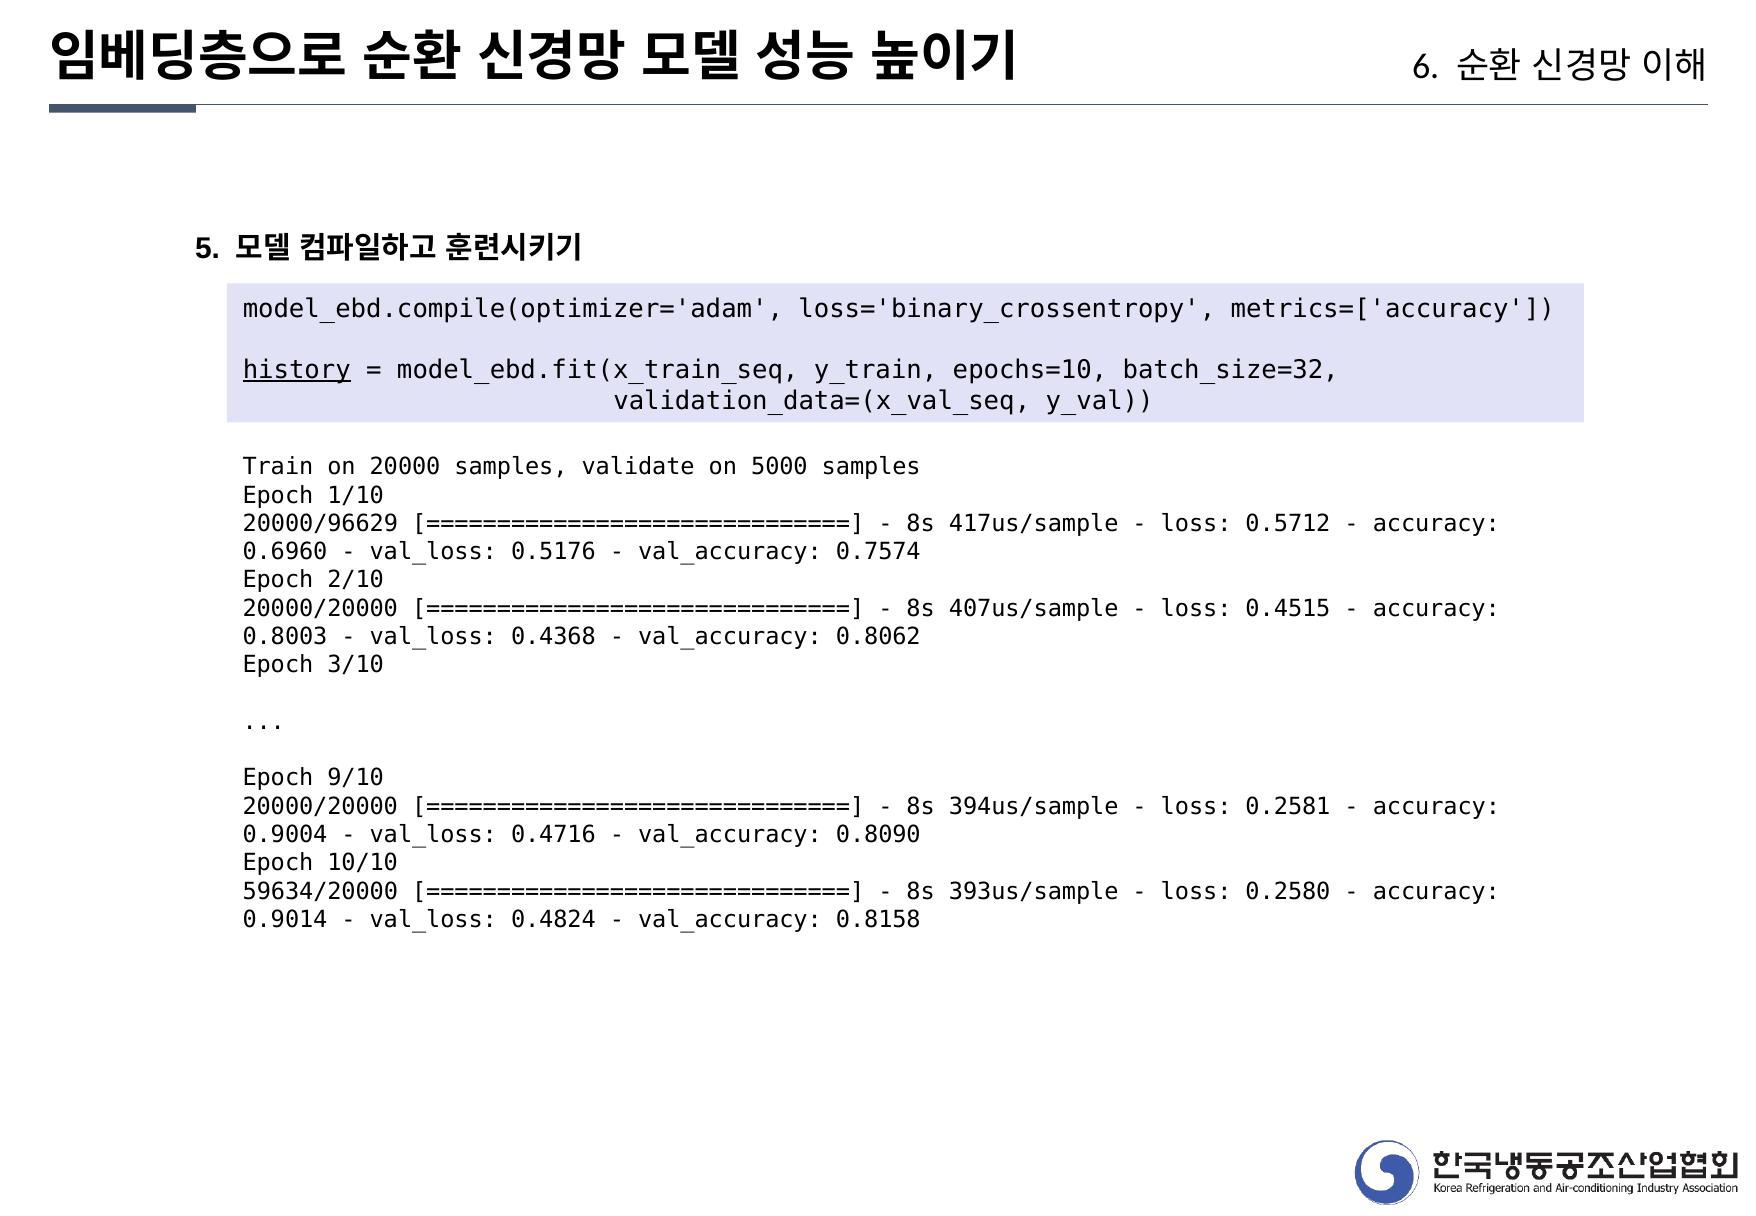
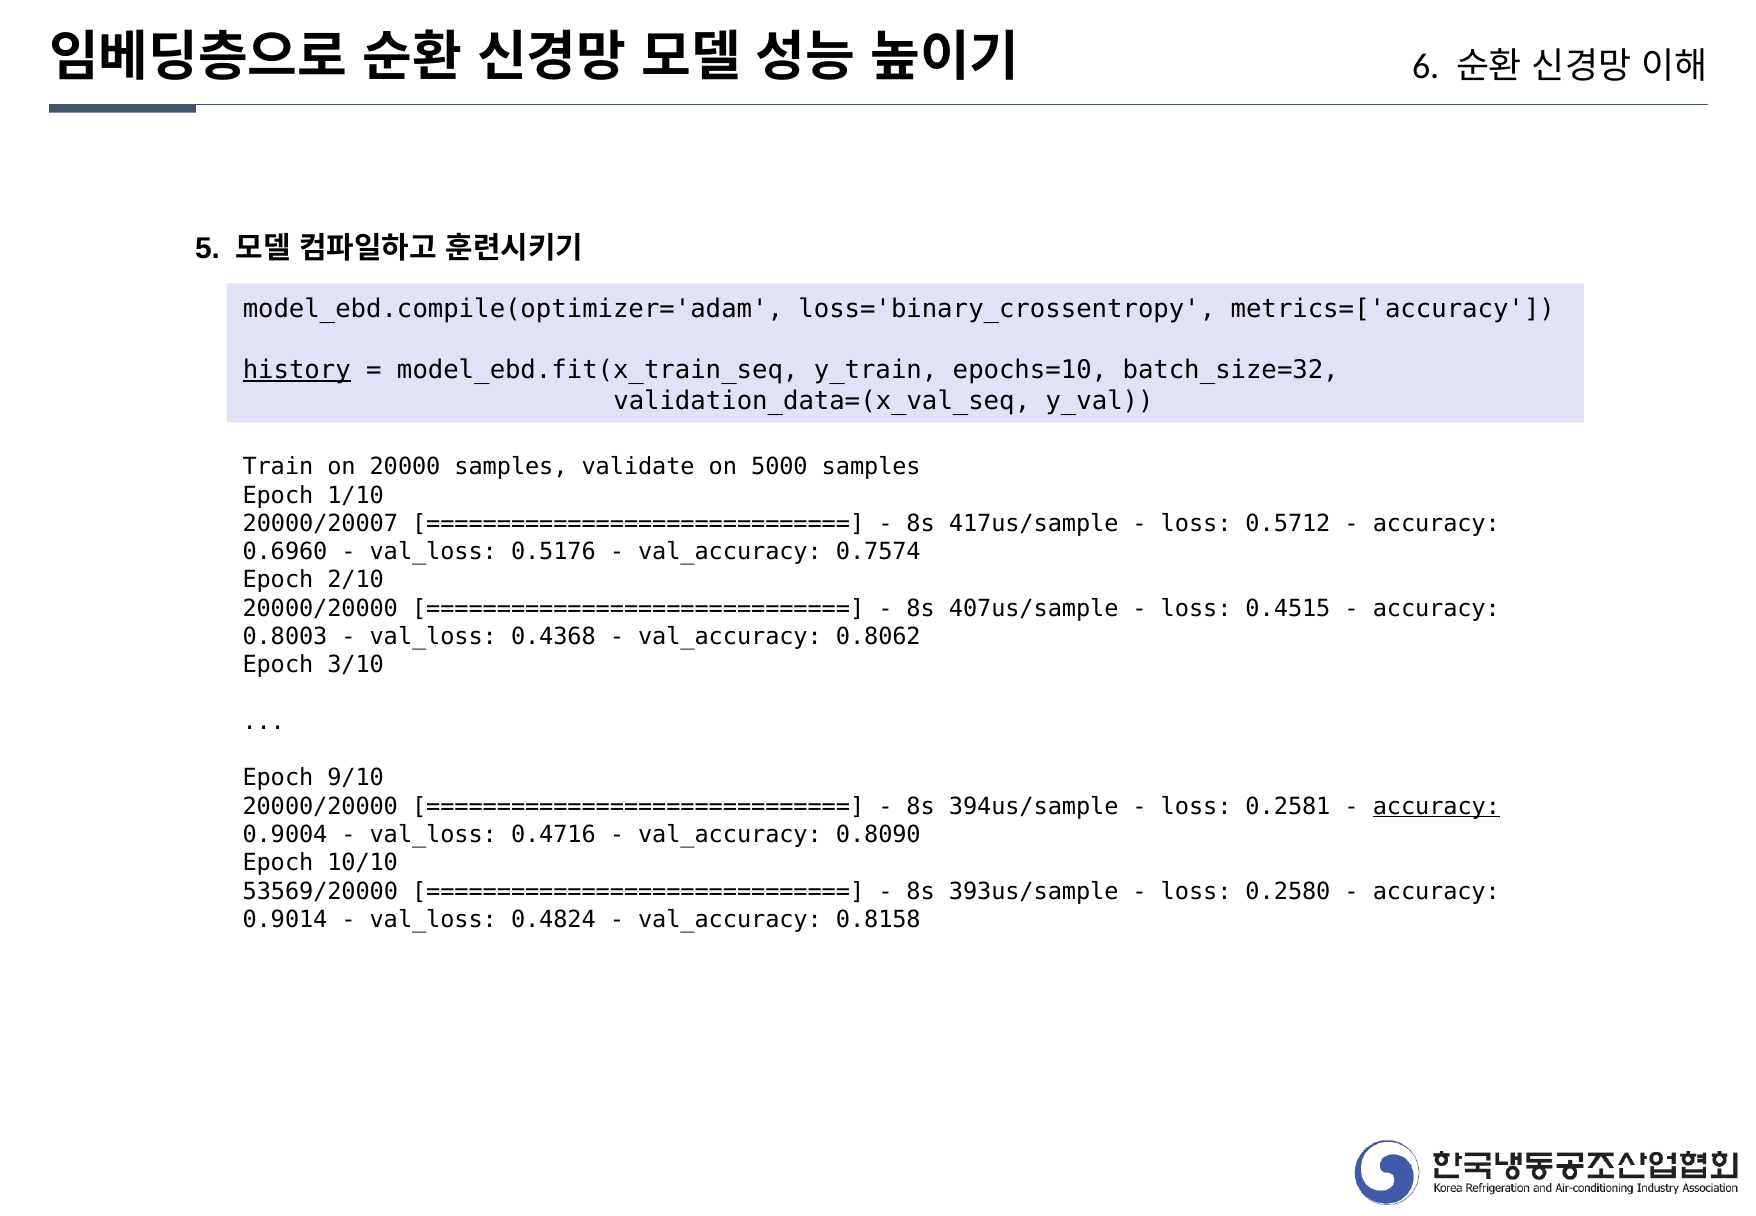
20000/96629: 20000/96629 -> 20000/20007
accuracy at (1436, 806) underline: none -> present
59634/20000: 59634/20000 -> 53569/20000
